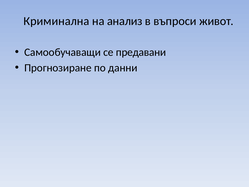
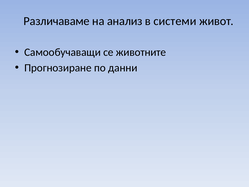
Криминална: Криминална -> Различаваме
въпроси: въпроси -> системи
предавани: предавани -> животните
